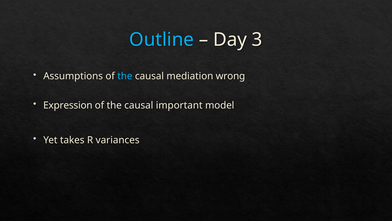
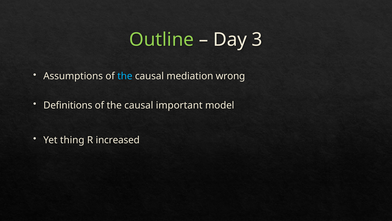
Outline colour: light blue -> light green
Expression: Expression -> Definitions
takes: takes -> thing
variances: variances -> increased
